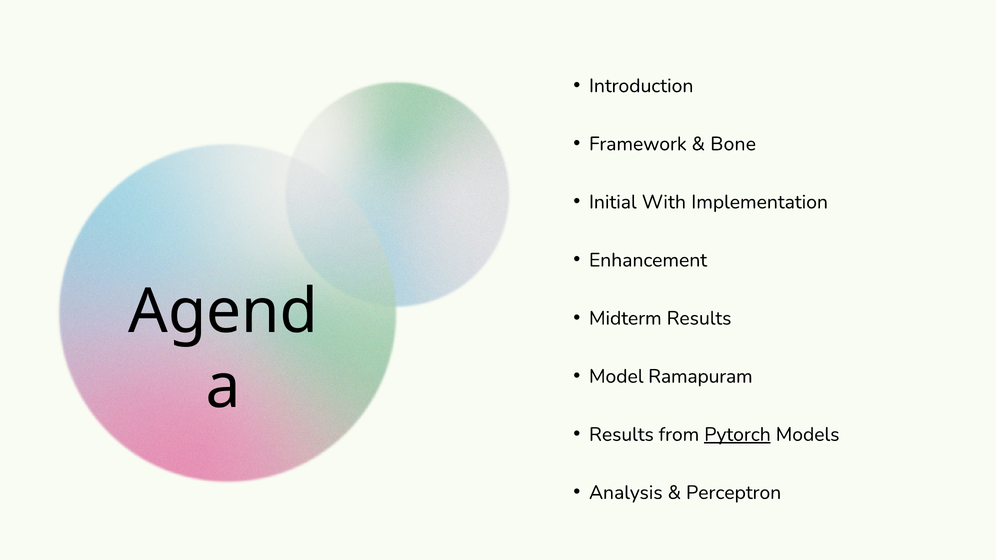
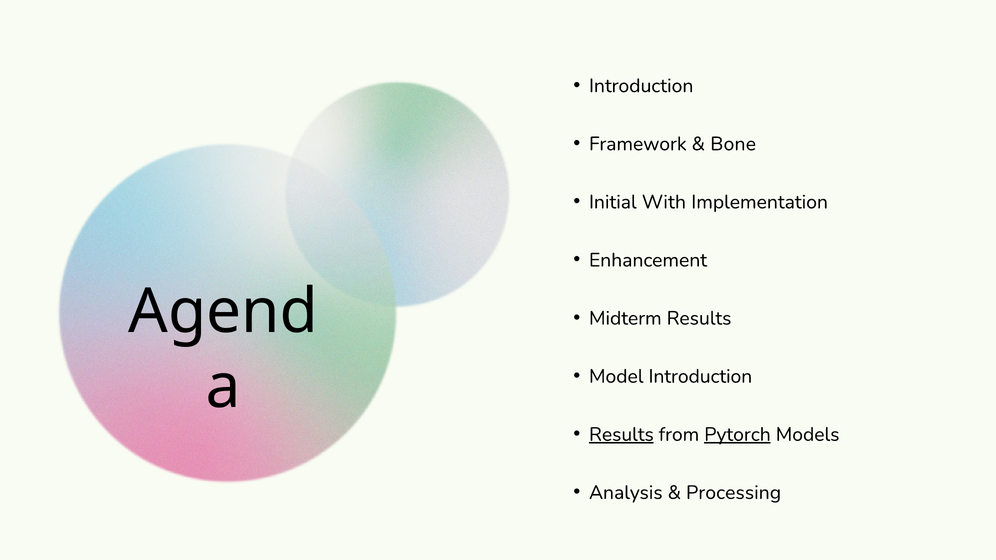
Model Ramapuram: Ramapuram -> Introduction
Results at (621, 435) underline: none -> present
Perceptron: Perceptron -> Processing
